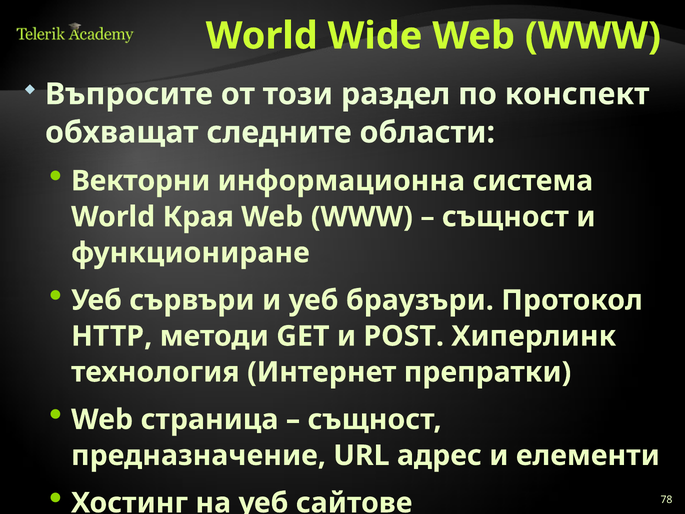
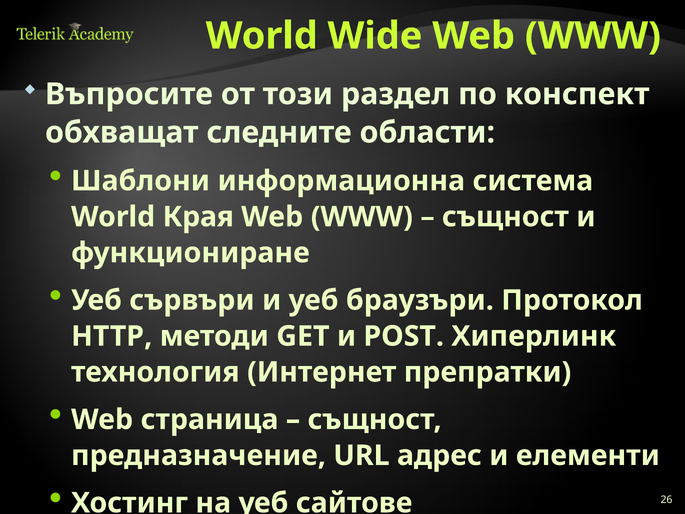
Векторни: Векторни -> Шаблони
78: 78 -> 26
